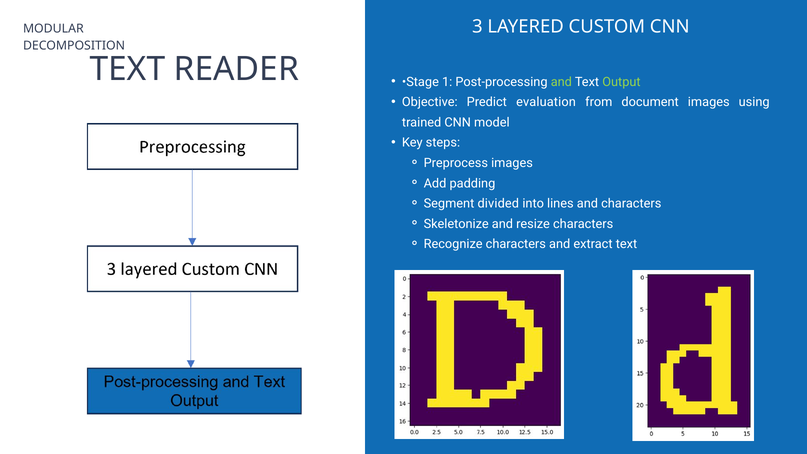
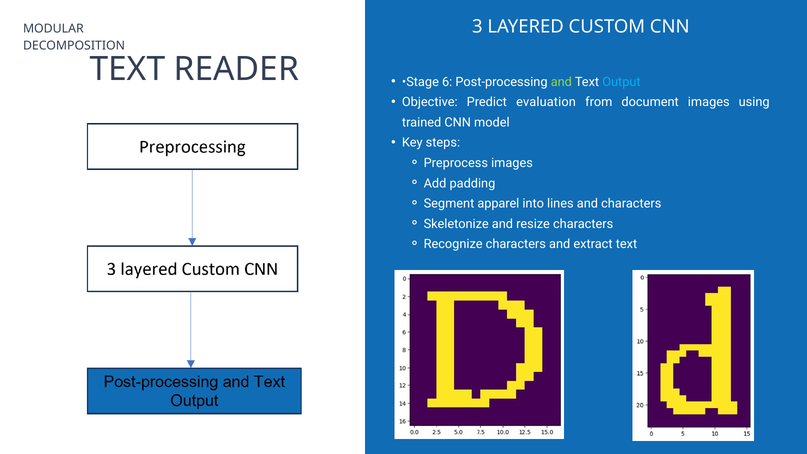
1: 1 -> 6
Output colour: light green -> light blue
divided: divided -> apparel
